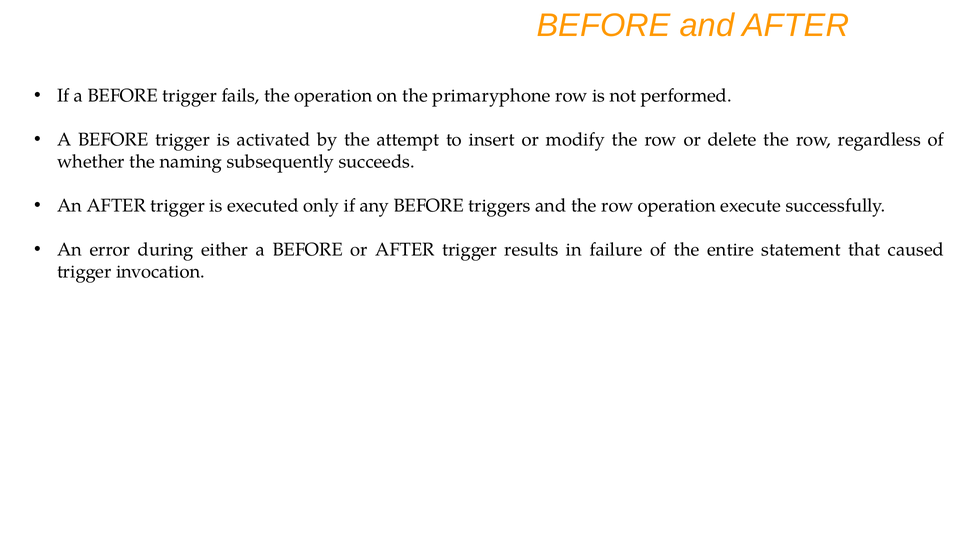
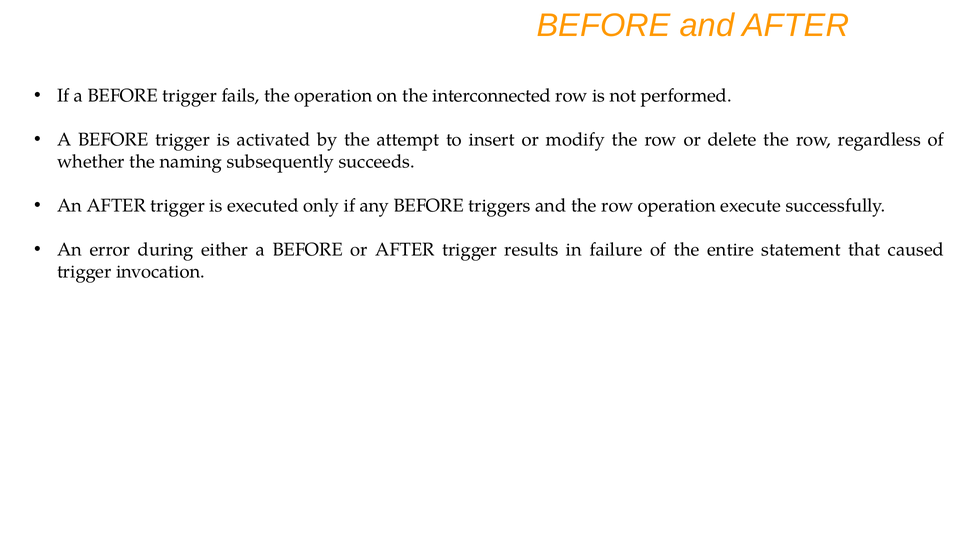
primaryphone: primaryphone -> interconnected
